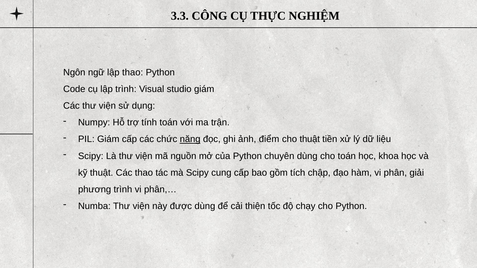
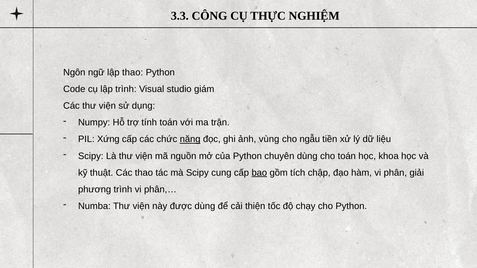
PIL Giám: Giám -> Xứng
điểm: điểm -> vùng
cho thuật: thuật -> ngẫu
bao underline: none -> present
